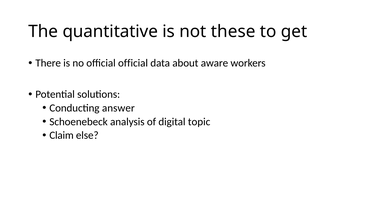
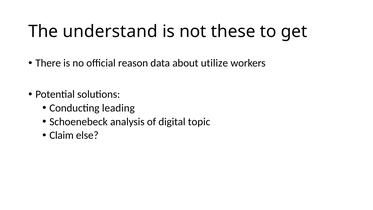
quantitative: quantitative -> understand
official official: official -> reason
aware: aware -> utilize
answer: answer -> leading
